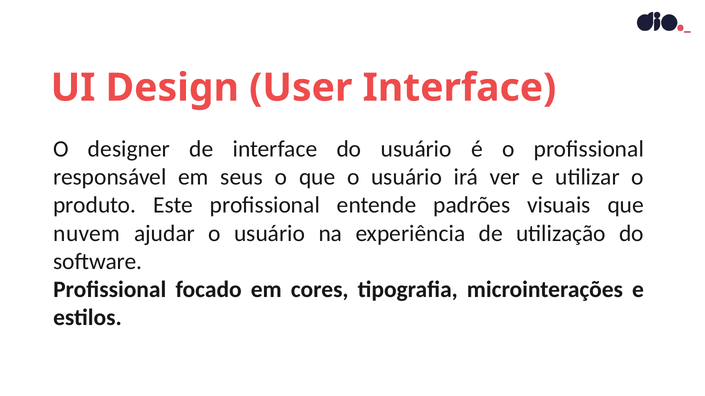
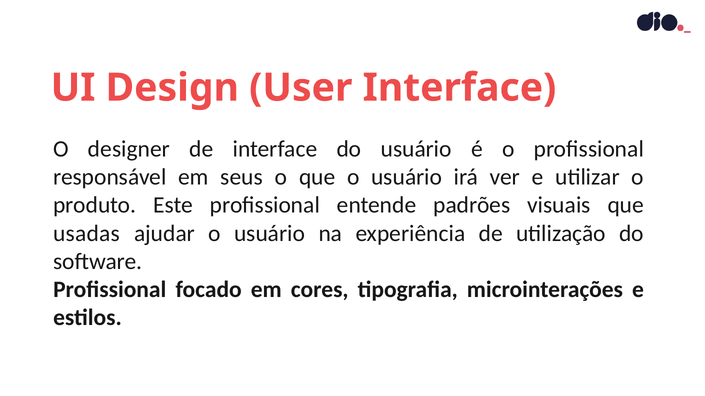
nuvem: nuvem -> usadas
